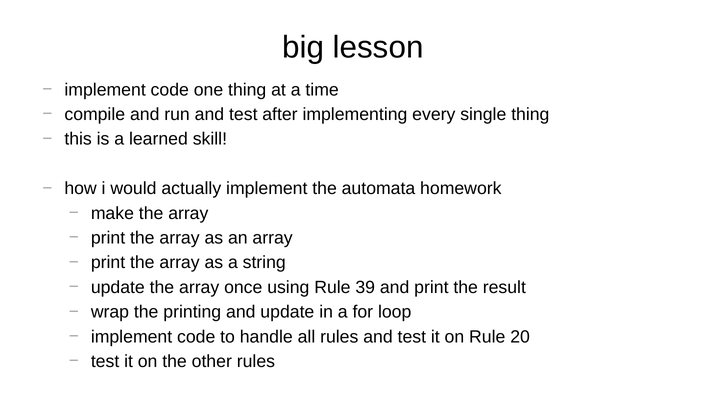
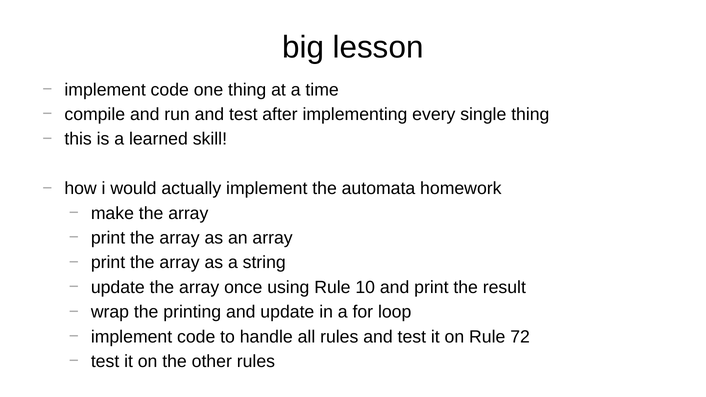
39: 39 -> 10
20: 20 -> 72
